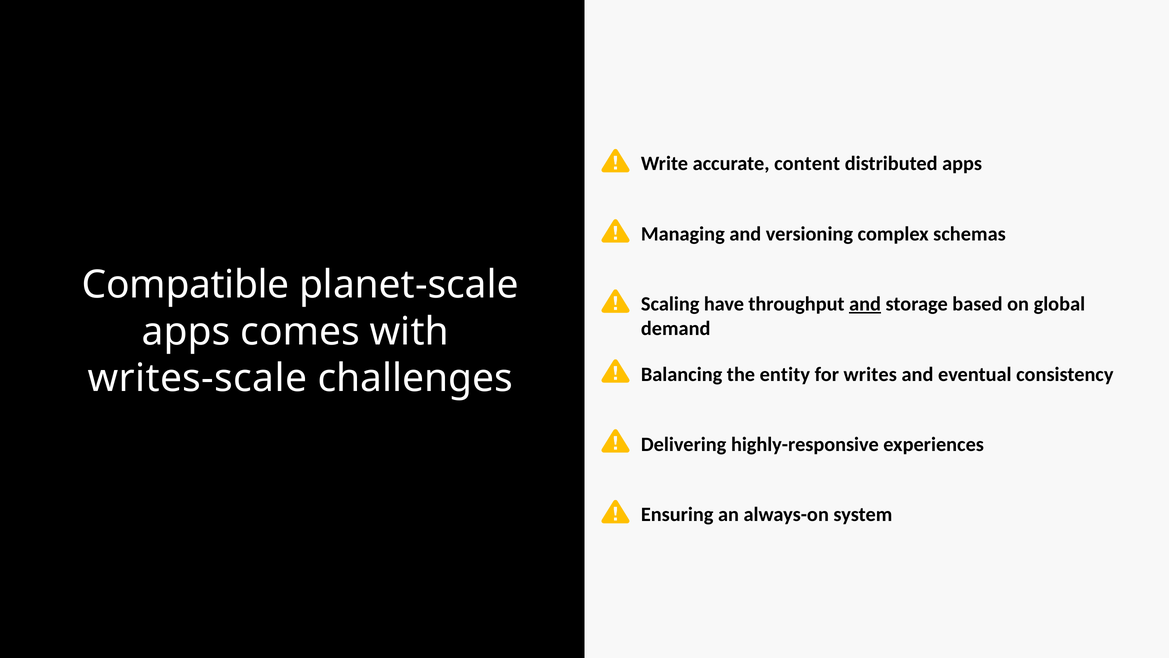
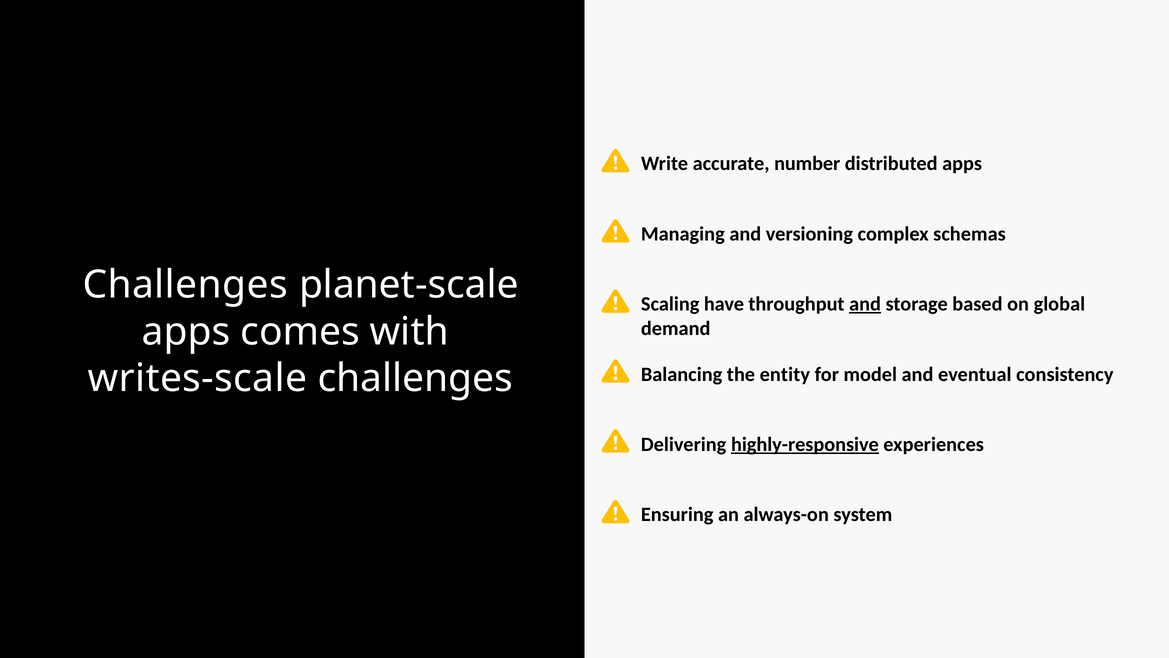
content: content -> number
Compatible at (186, 285): Compatible -> Challenges
writes: writes -> model
highly-responsive underline: none -> present
